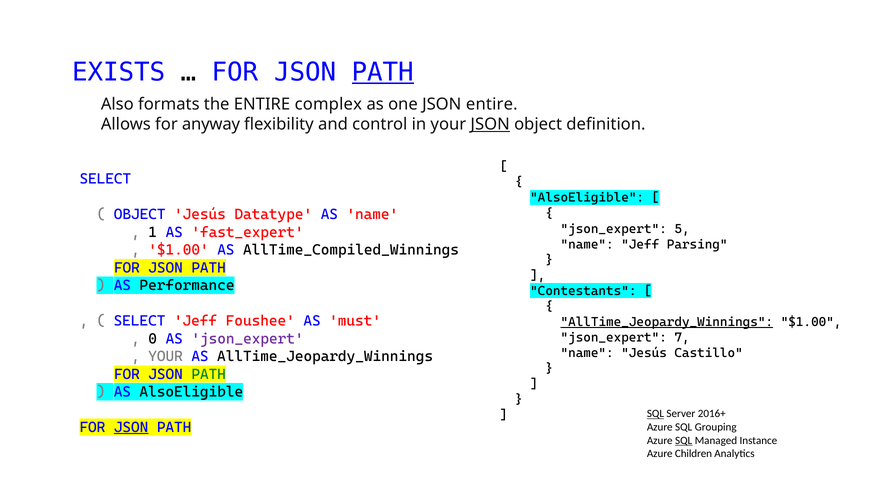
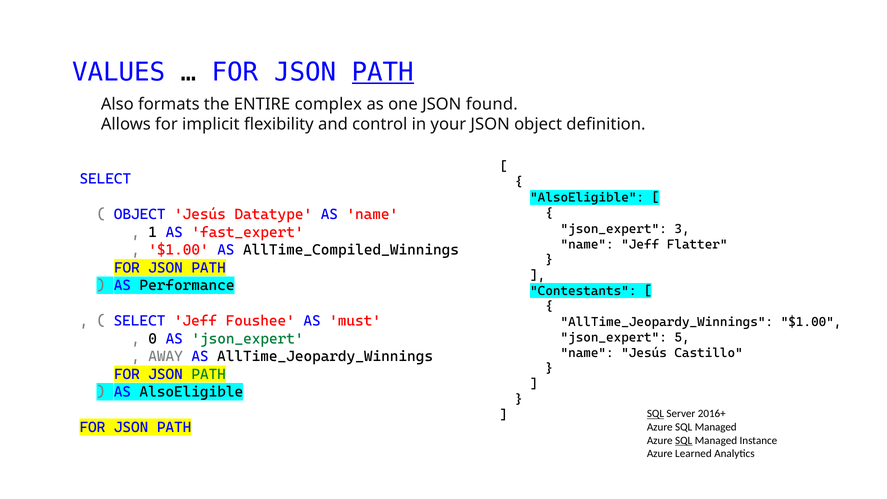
EXISTS: EXISTS -> VALUES
JSON entire: entire -> found
anyway: anyway -> implicit
JSON at (490, 124) underline: present -> none
5: 5 -> 3
Parsing: Parsing -> Flatter
AllTime_Jeopardy_Winnings at (667, 322) underline: present -> none
7: 7 -> 5
json_expert at (247, 339) colour: purple -> green
YOUR at (166, 356): YOUR -> AWAY
JSON at (131, 427) underline: present -> none
Grouping at (716, 427): Grouping -> Managed
Children: Children -> Learned
